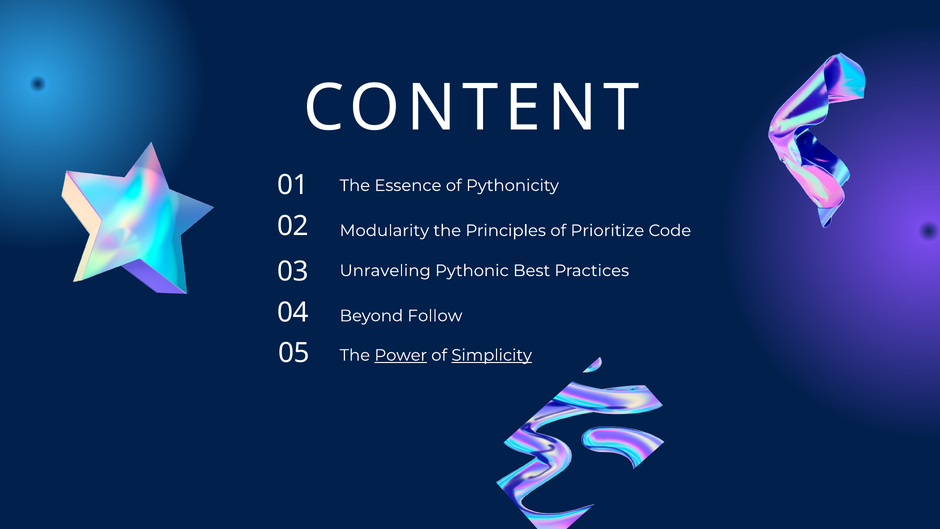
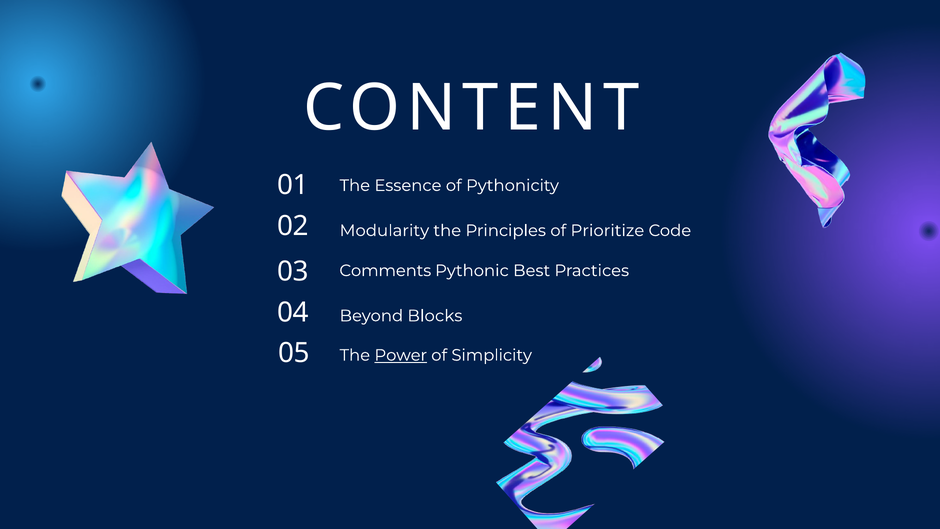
Unraveling: Unraveling -> Comments
Follow: Follow -> Blocks
Simplicity underline: present -> none
